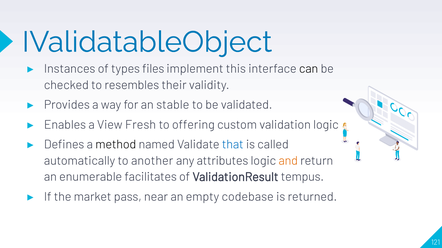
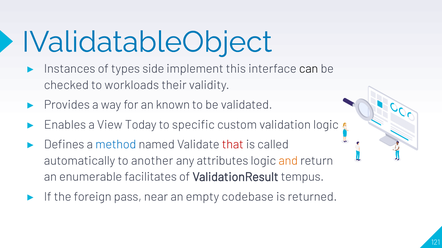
files: files -> side
resembles: resembles -> workloads
stable: stable -> known
Fresh: Fresh -> Today
offering: offering -> specific
method colour: black -> blue
that colour: blue -> red
market: market -> foreign
